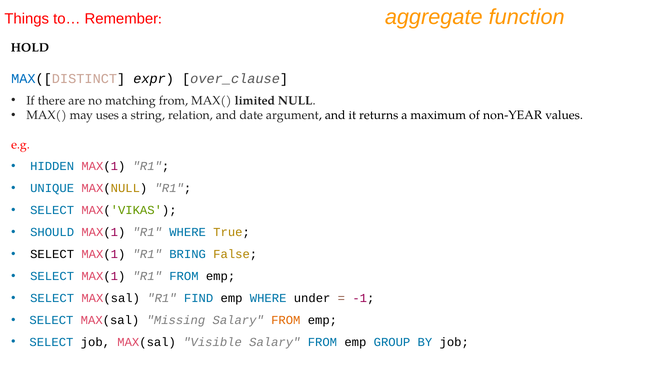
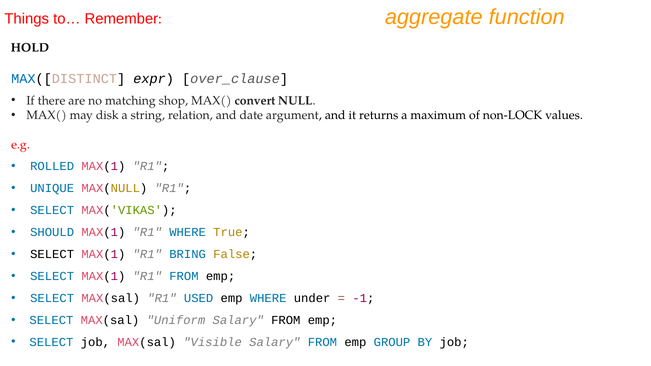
matching from: from -> shop
limited: limited -> convert
uses: uses -> disk
non-YEAR: non-YEAR -> non-LOCK
HIDDEN: HIDDEN -> ROLLED
FIND: FIND -> USED
Missing: Missing -> Uniform
FROM at (286, 320) colour: orange -> black
